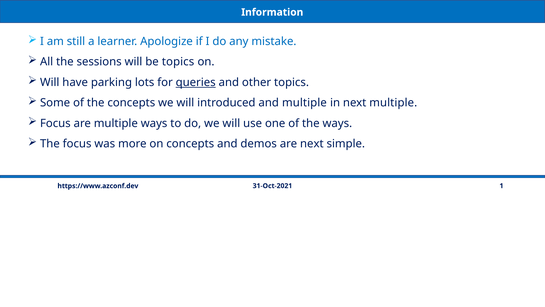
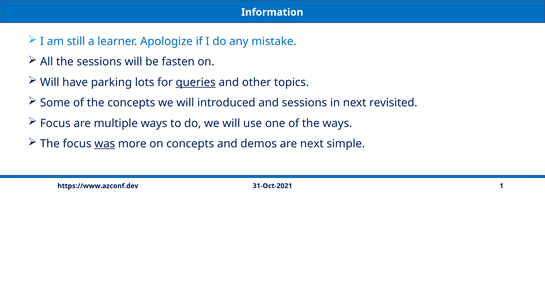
be topics: topics -> fasten
and multiple: multiple -> sessions
next multiple: multiple -> revisited
was underline: none -> present
